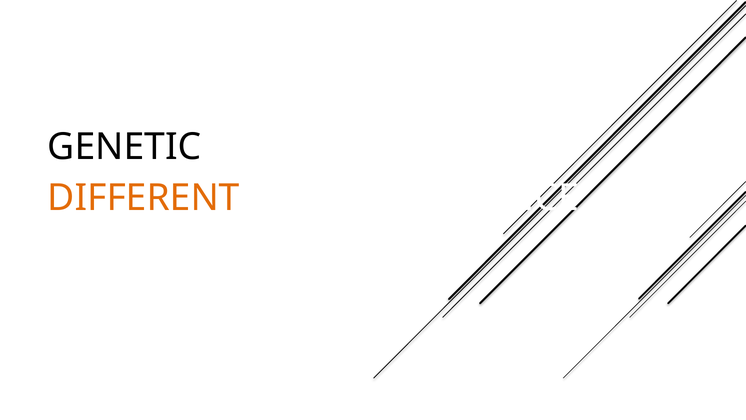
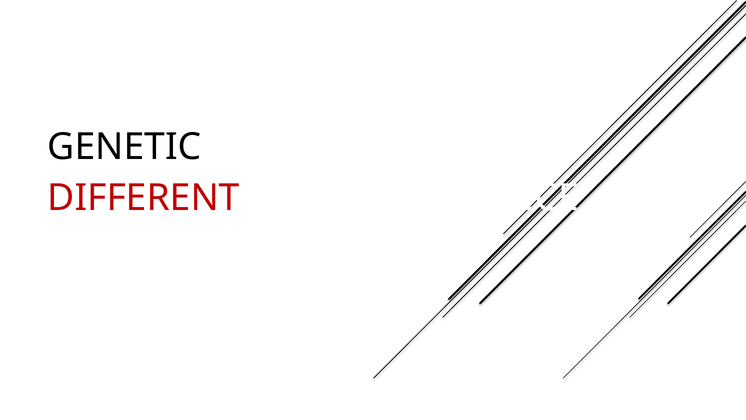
DIFFERENT colour: orange -> red
